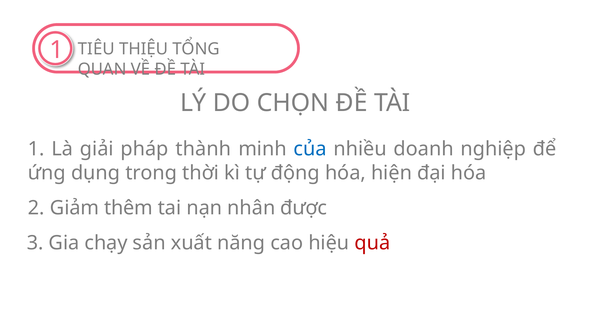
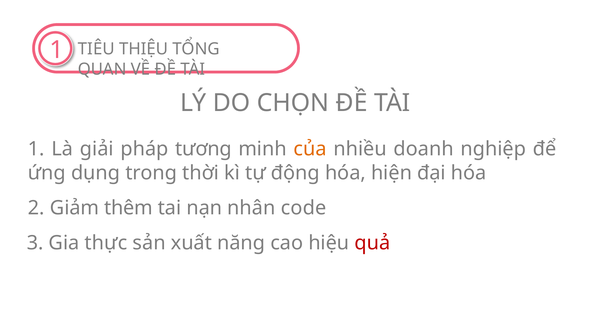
thành: thành -> tương
của colour: blue -> orange
được: được -> code
chạy: chạy -> thực
